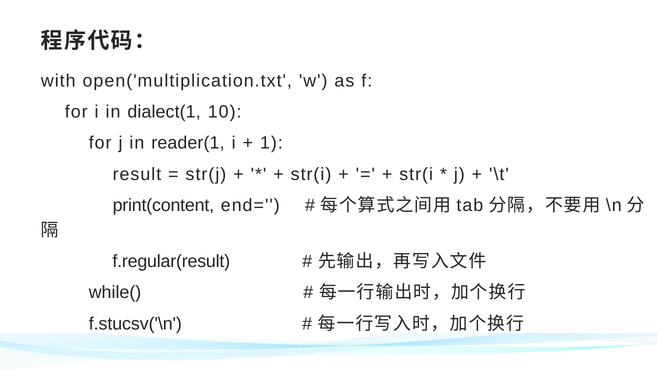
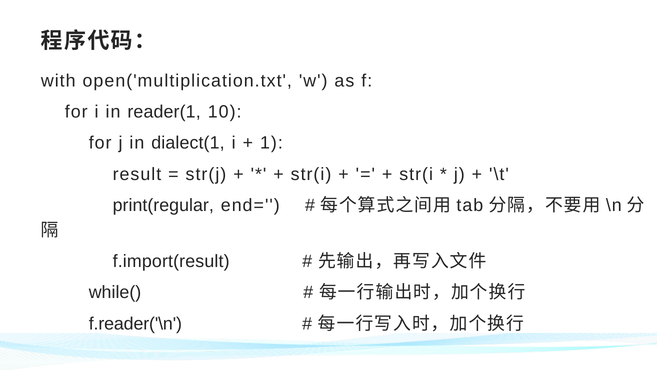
dialect(1: dialect(1 -> reader(1
reader(1: reader(1 -> dialect(1
print(content: print(content -> print(regular
f.regular(result: f.regular(result -> f.import(result
f.stucsv('\n: f.stucsv('\n -> f.reader('\n
